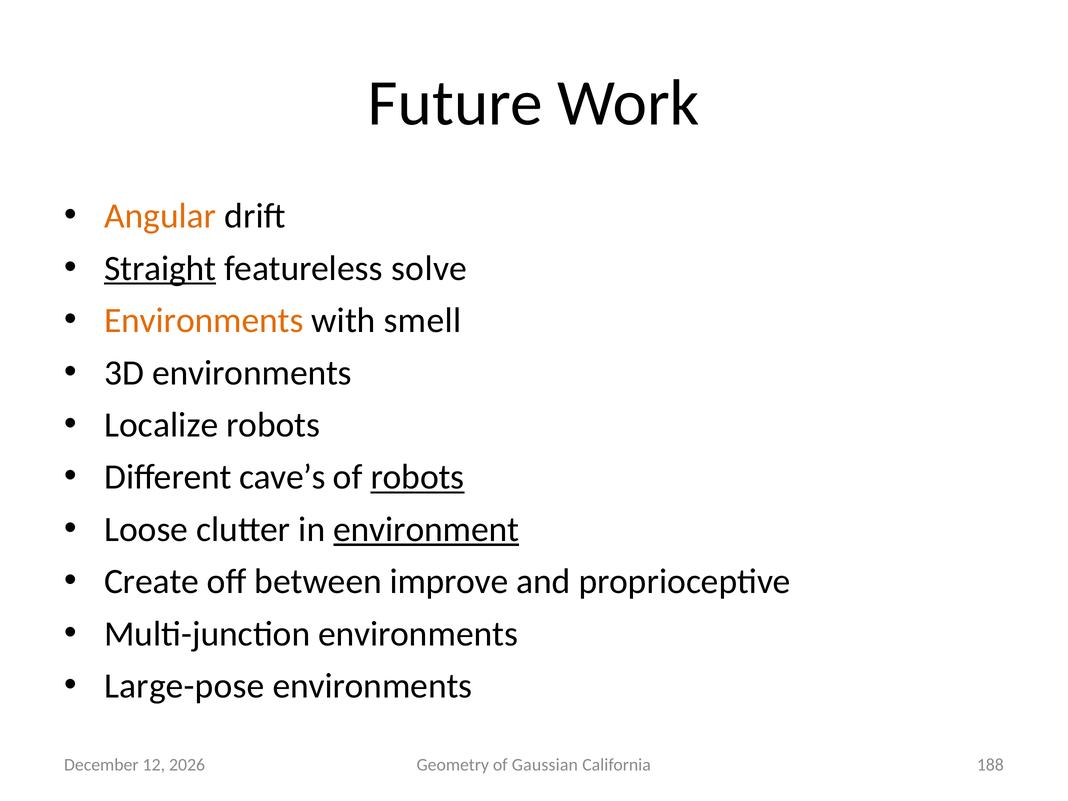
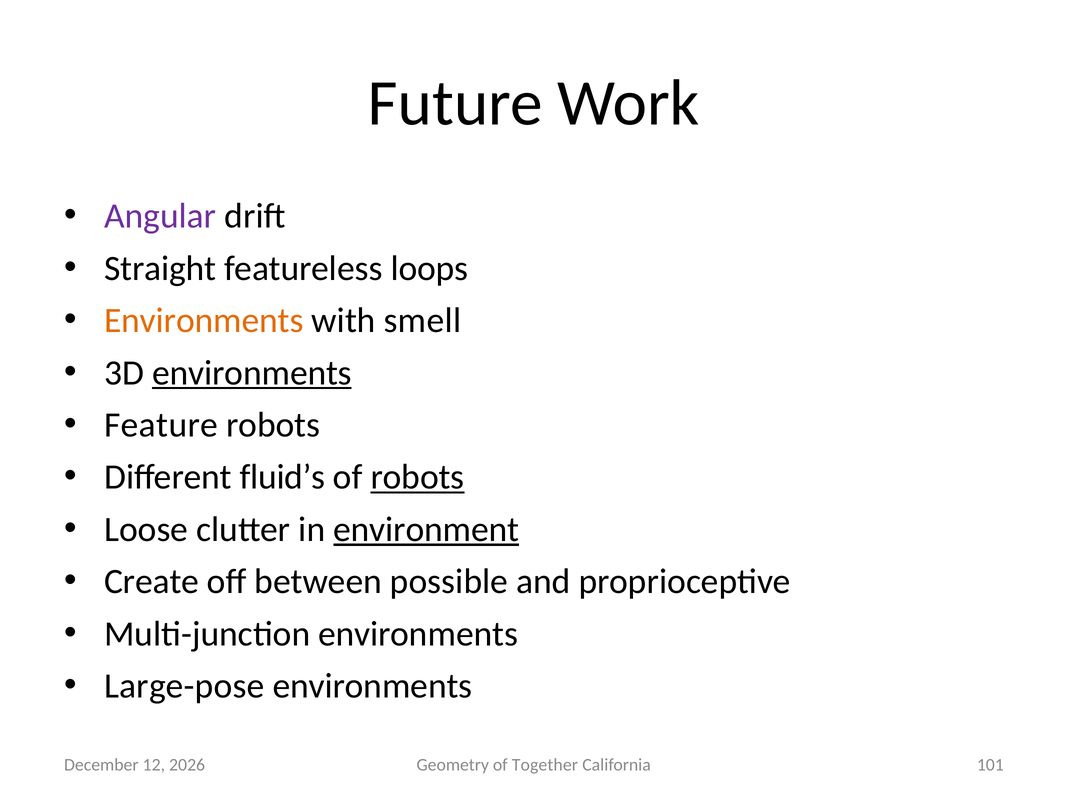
Angular colour: orange -> purple
Straight underline: present -> none
solve: solve -> loops
environments at (252, 373) underline: none -> present
Localize: Localize -> Feature
cave’s: cave’s -> fluid’s
improve: improve -> possible
Gaussian: Gaussian -> Together
188: 188 -> 101
